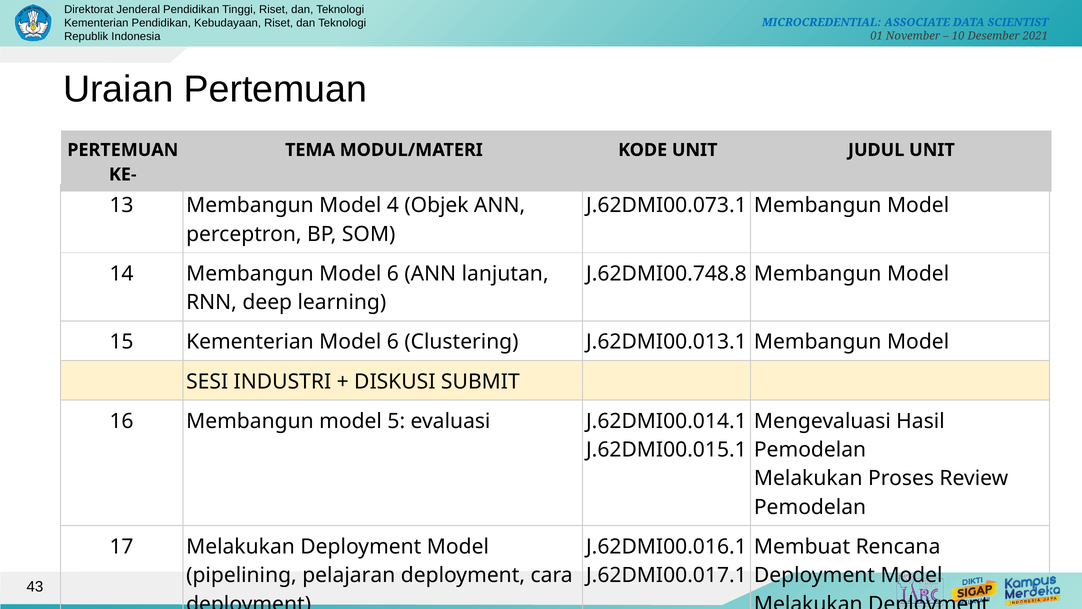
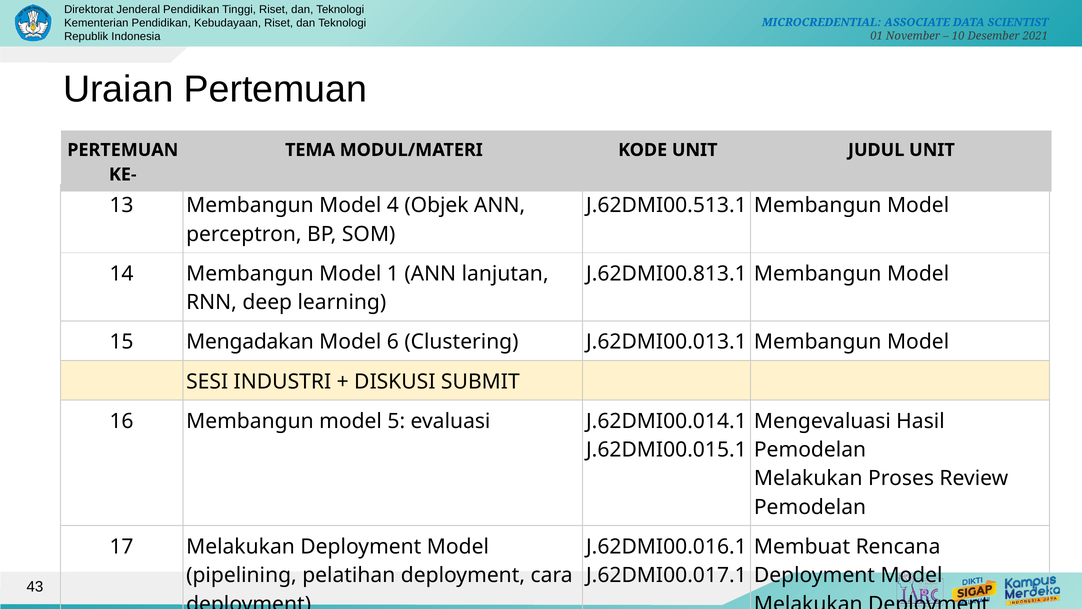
J.62DMI00.073.1: J.62DMI00.073.1 -> J.62DMI00.513.1
Membangun Model 6: 6 -> 1
J.62DMI00.748.8: J.62DMI00.748.8 -> J.62DMI00.813.1
15 Kementerian: Kementerian -> Mengadakan
pelajaran: pelajaran -> pelatihan
